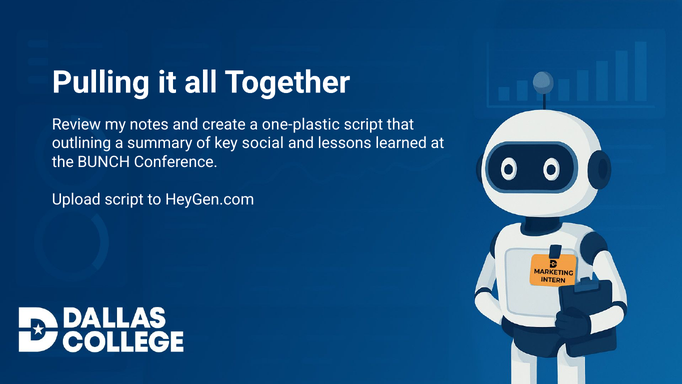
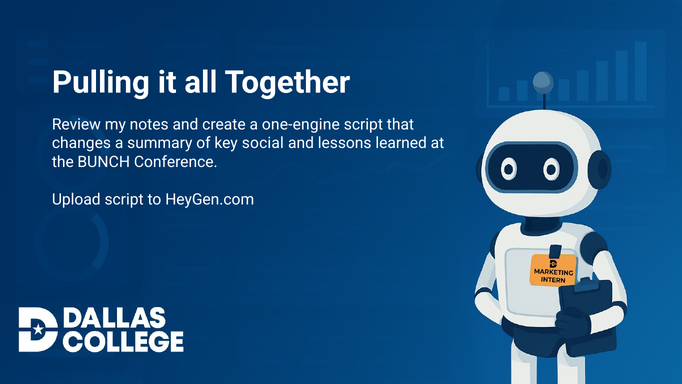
one-plastic: one-plastic -> one-engine
outlining: outlining -> changes
